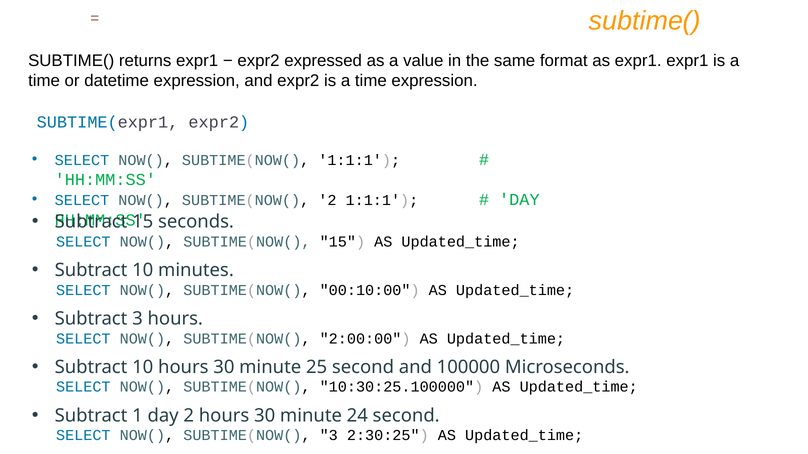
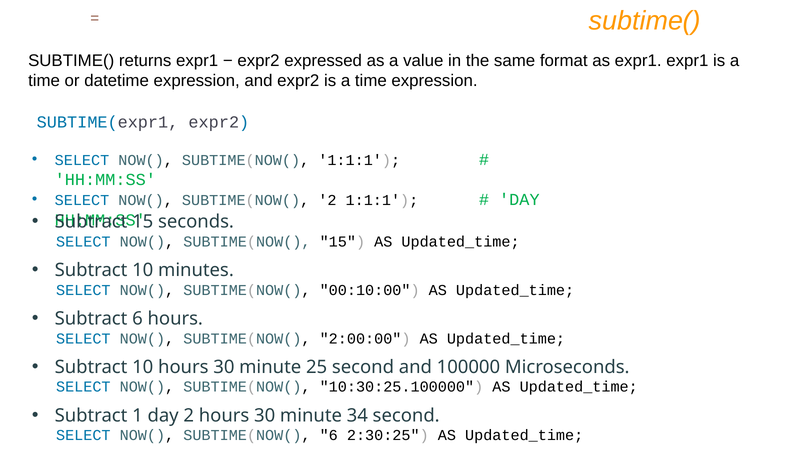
Subtract 3: 3 -> 6
24: 24 -> 34
SUBTIME(NOW( 3: 3 -> 6
